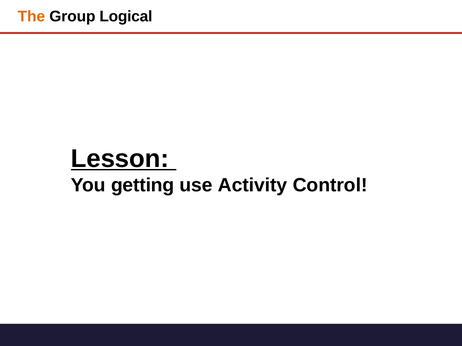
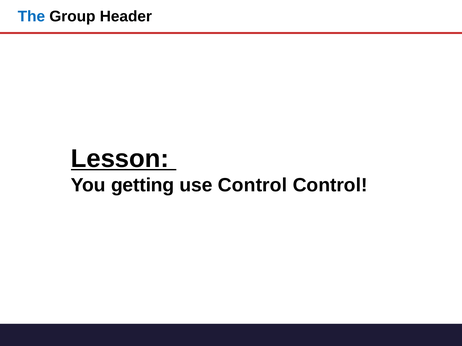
The colour: orange -> blue
Logical: Logical -> Header
use Activity: Activity -> Control
